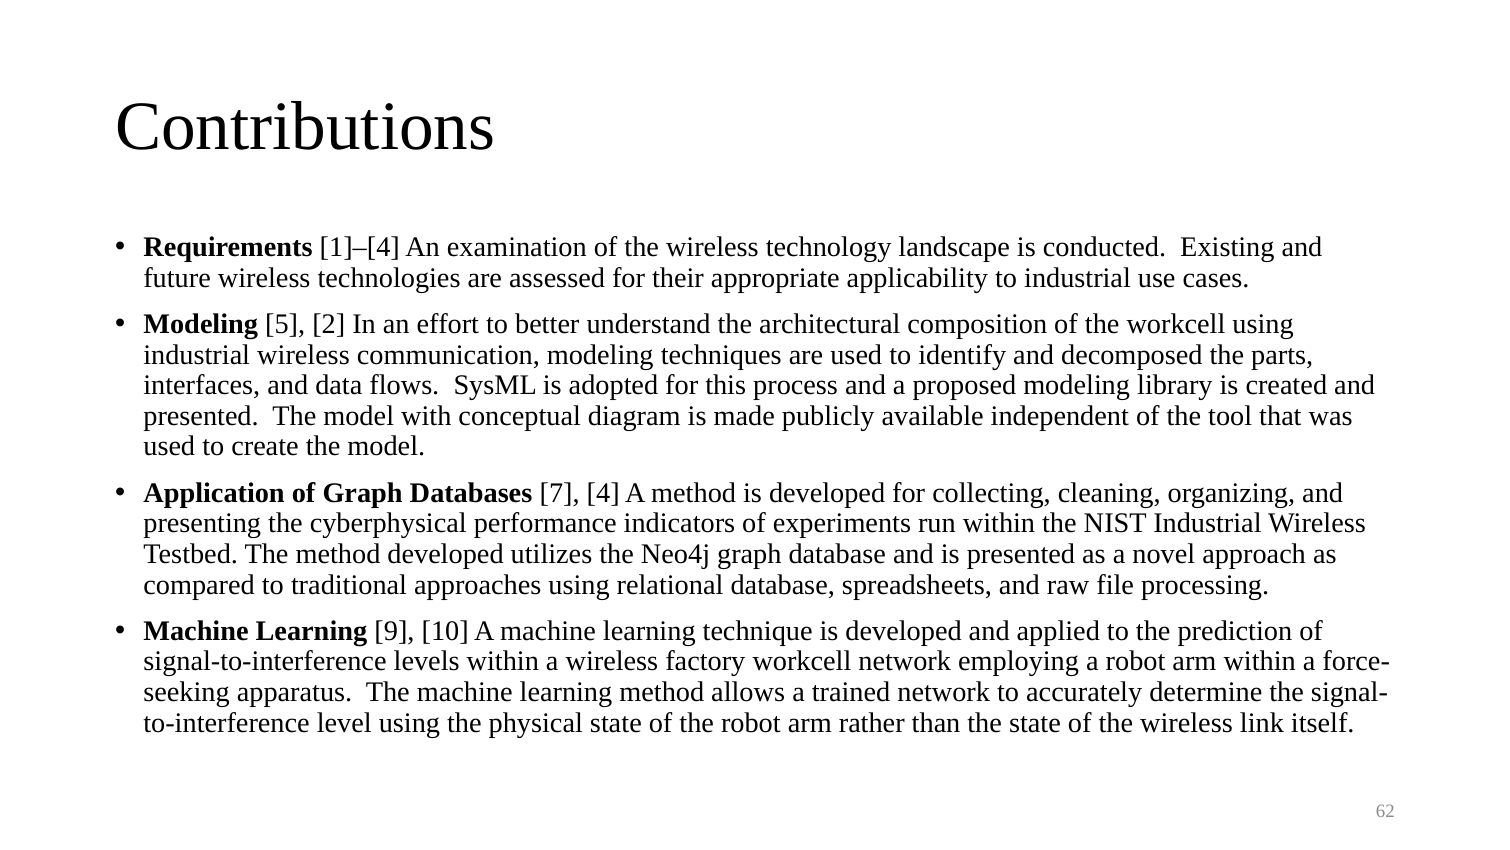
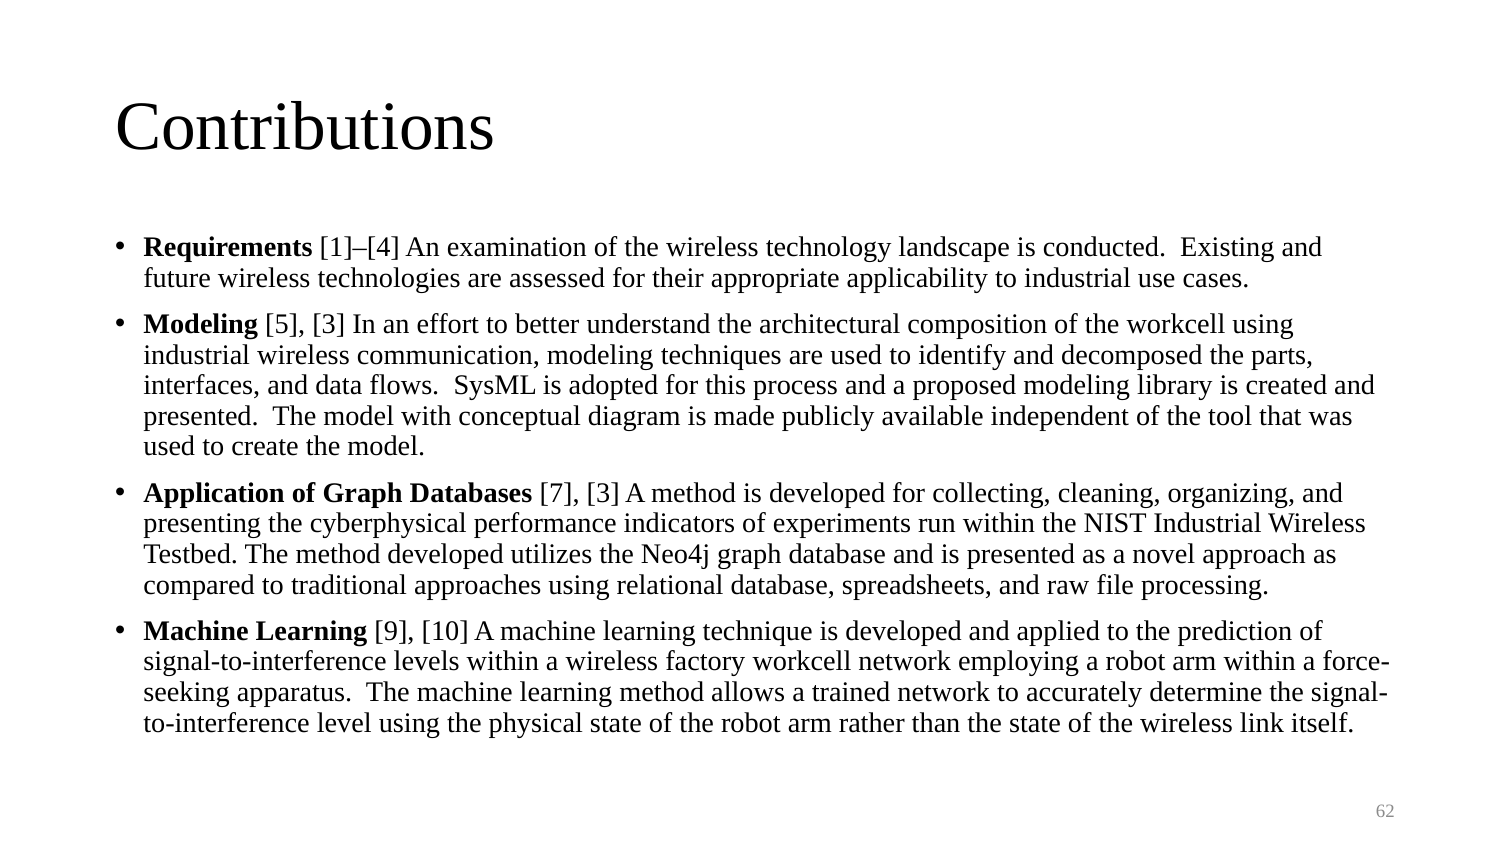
5 2: 2 -> 3
7 4: 4 -> 3
